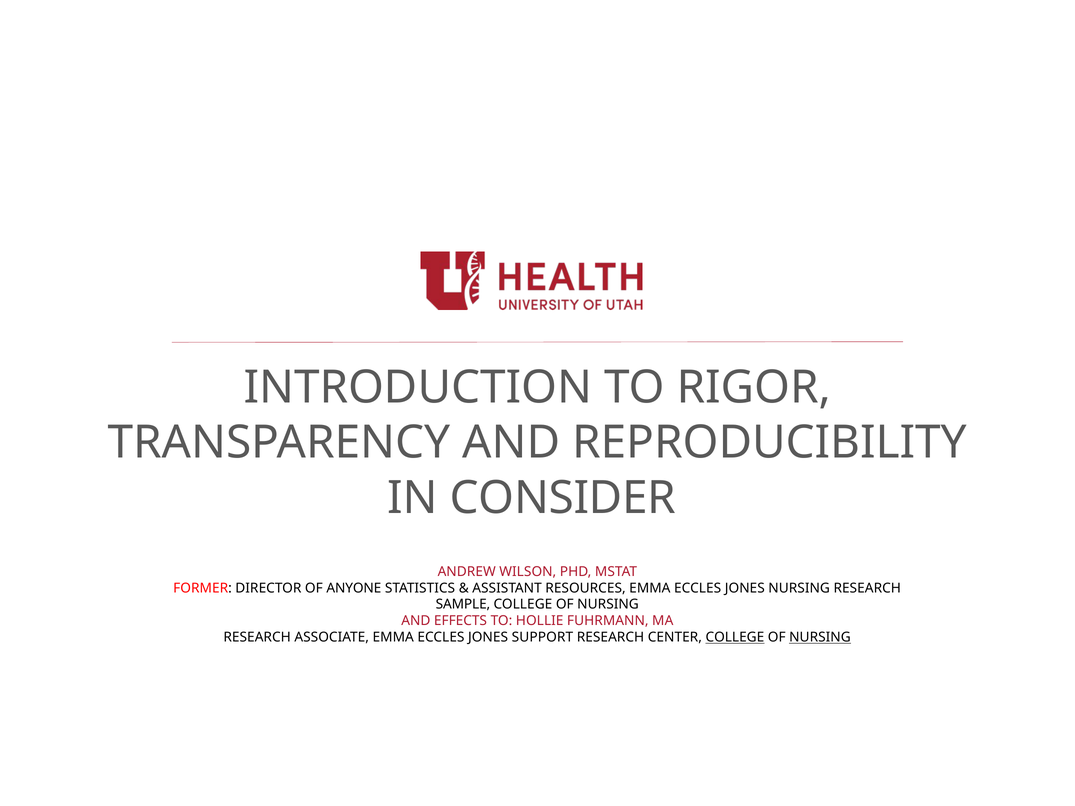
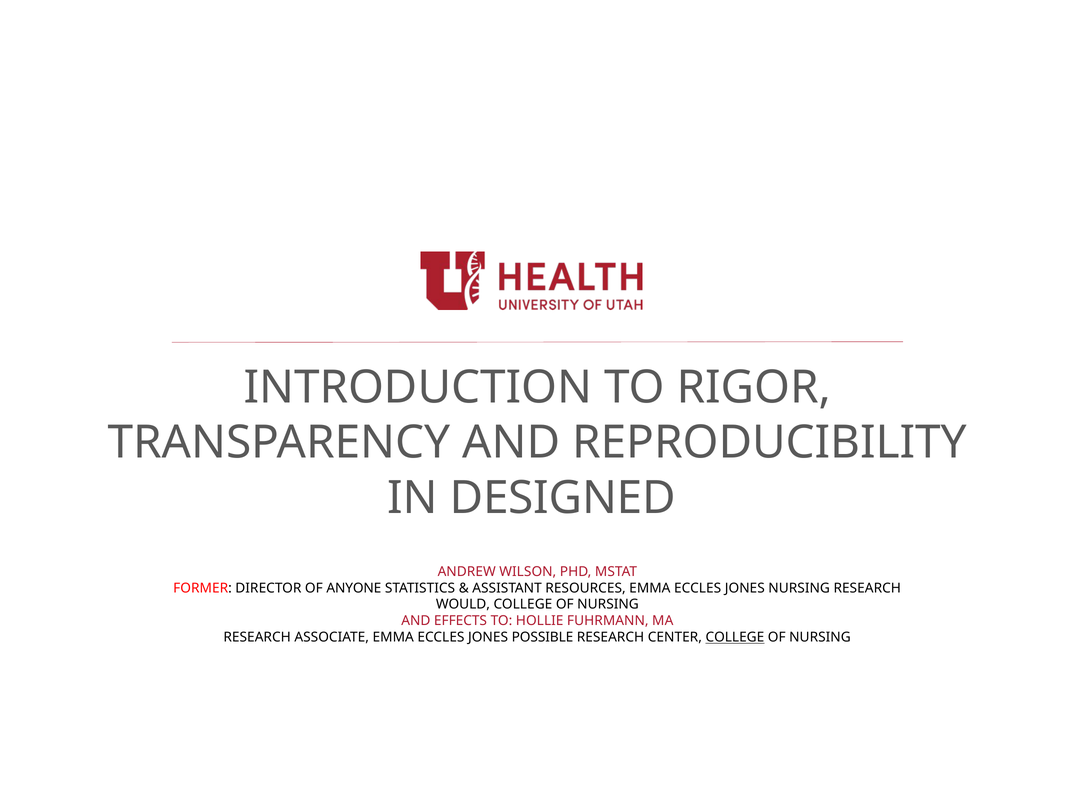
CONSIDER: CONSIDER -> DESIGNED
SAMPLE: SAMPLE -> WOULD
SUPPORT: SUPPORT -> POSSIBLE
NURSING at (820, 637) underline: present -> none
